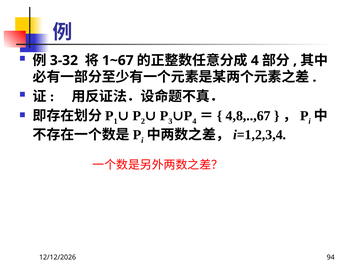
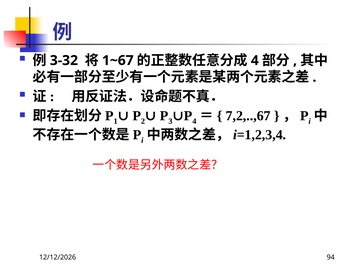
4,8,..,67: 4,8,..,67 -> 7,2,..,67
